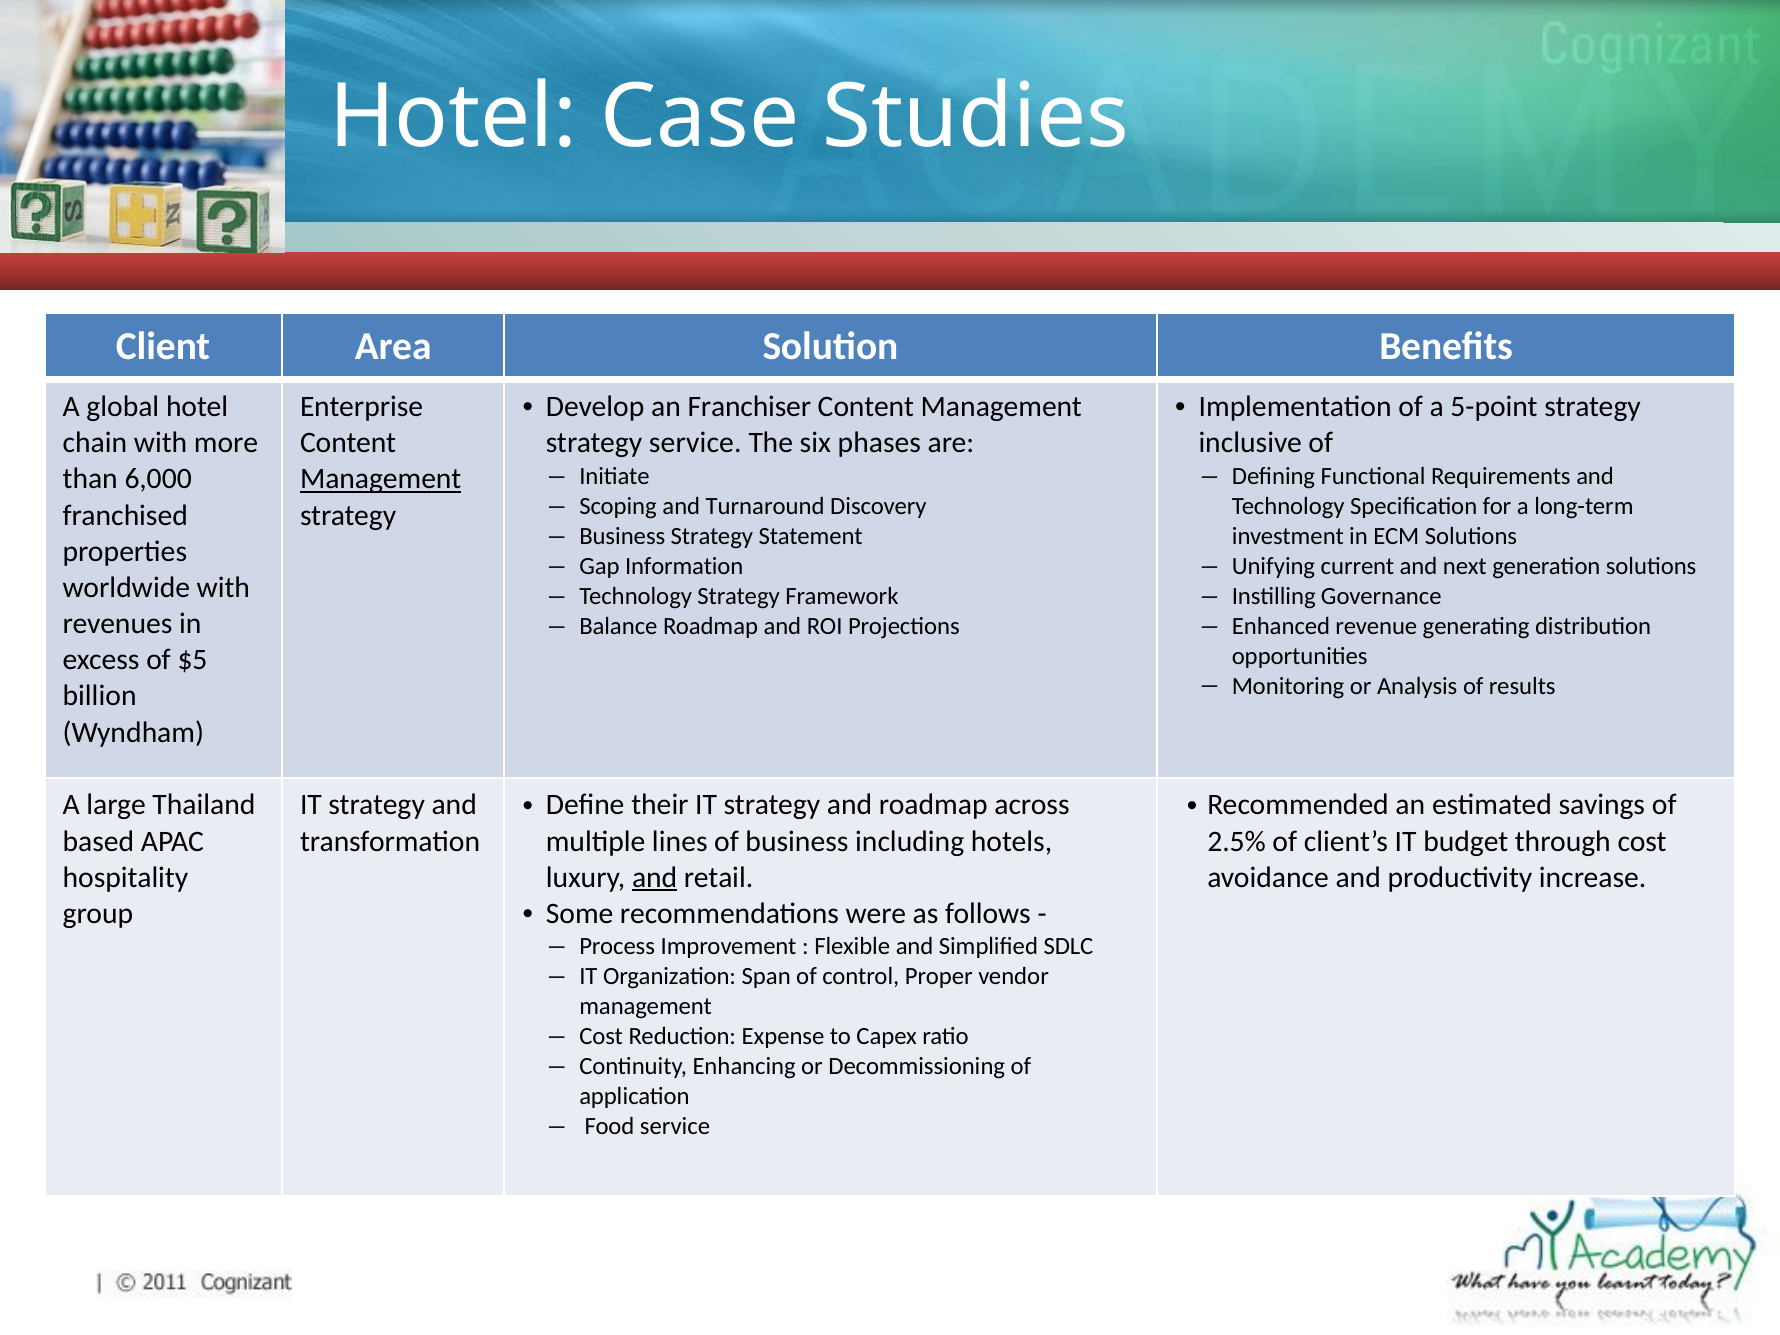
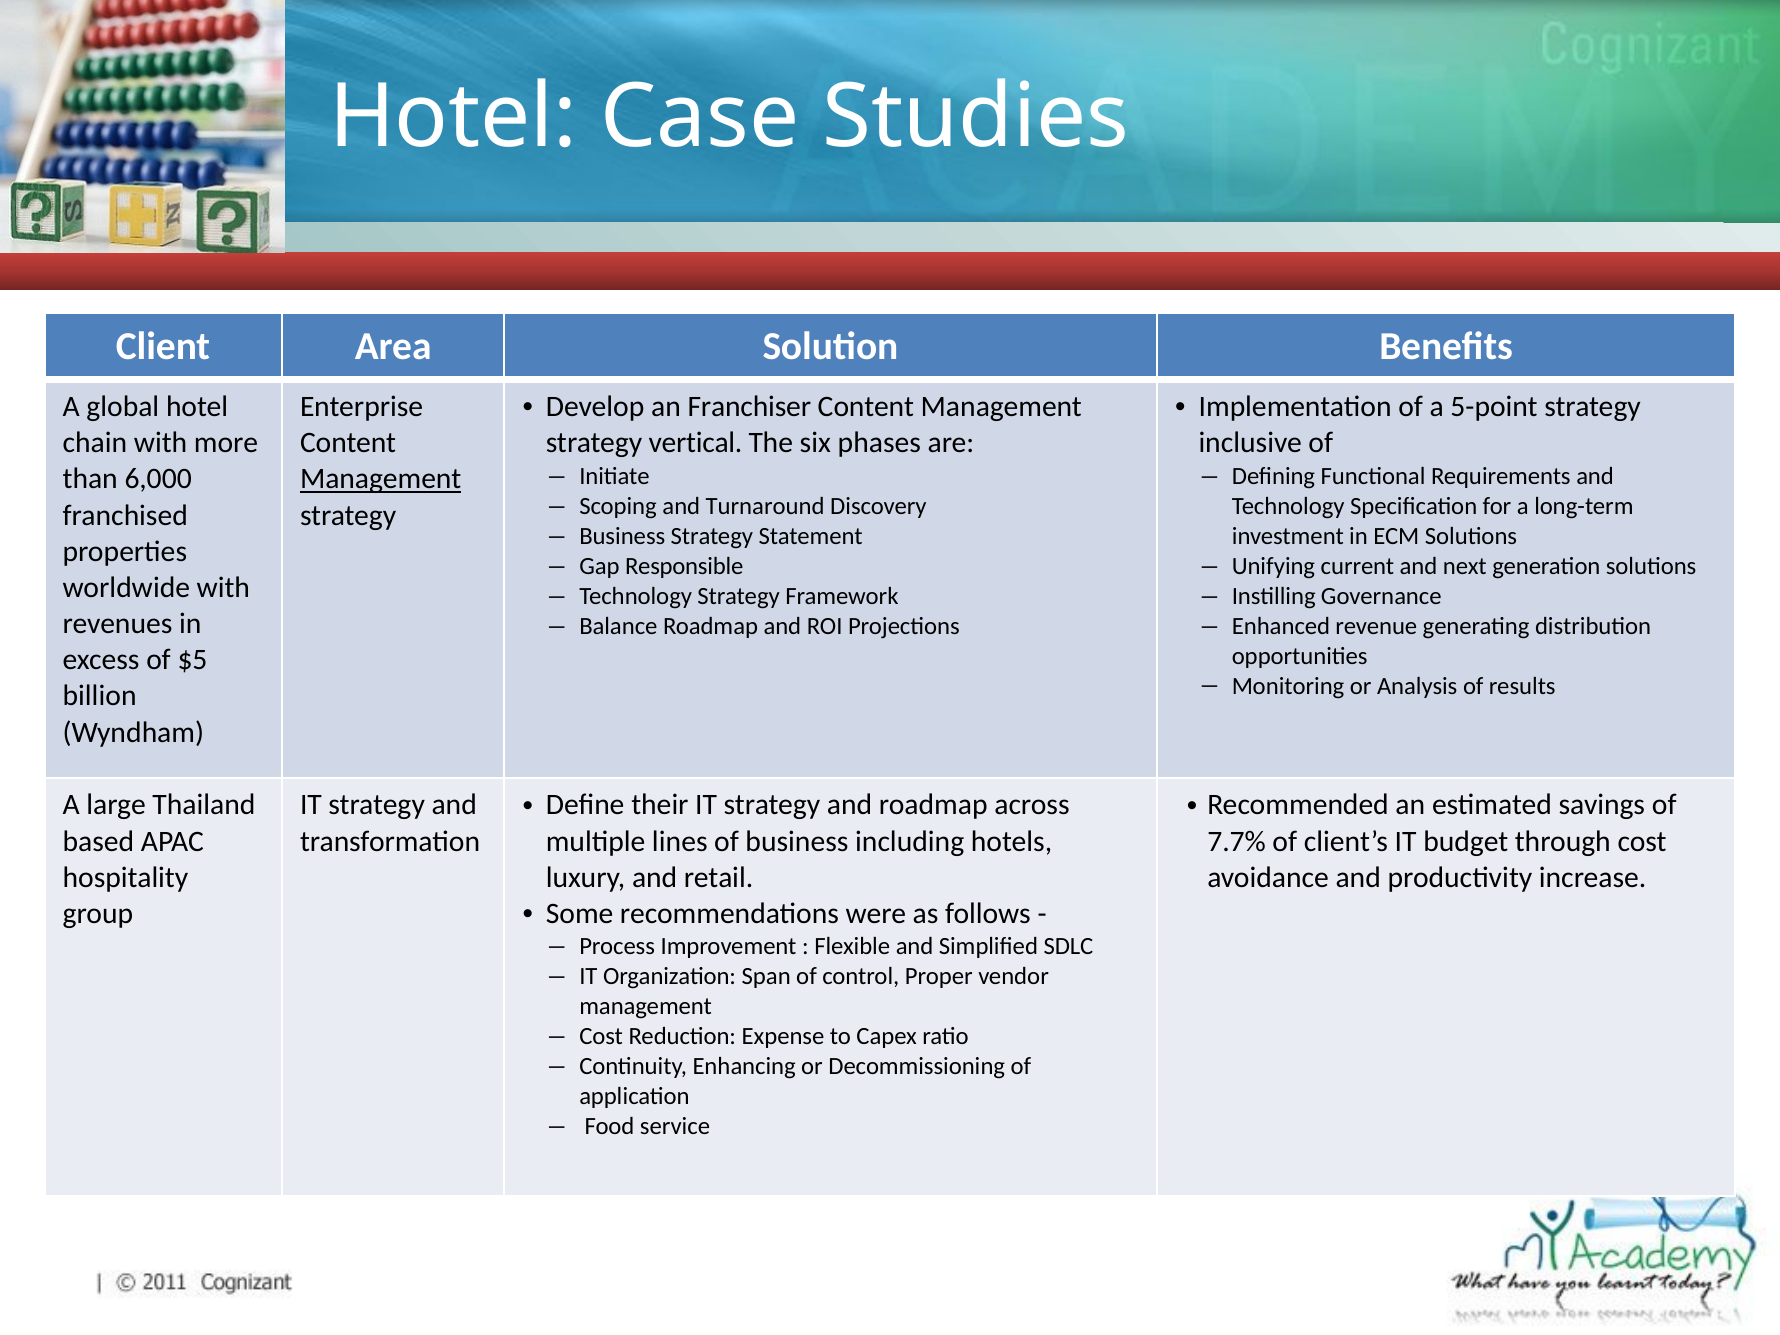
strategy service: service -> vertical
Information: Information -> Responsible
2.5%: 2.5% -> 7.7%
and at (655, 877) underline: present -> none
